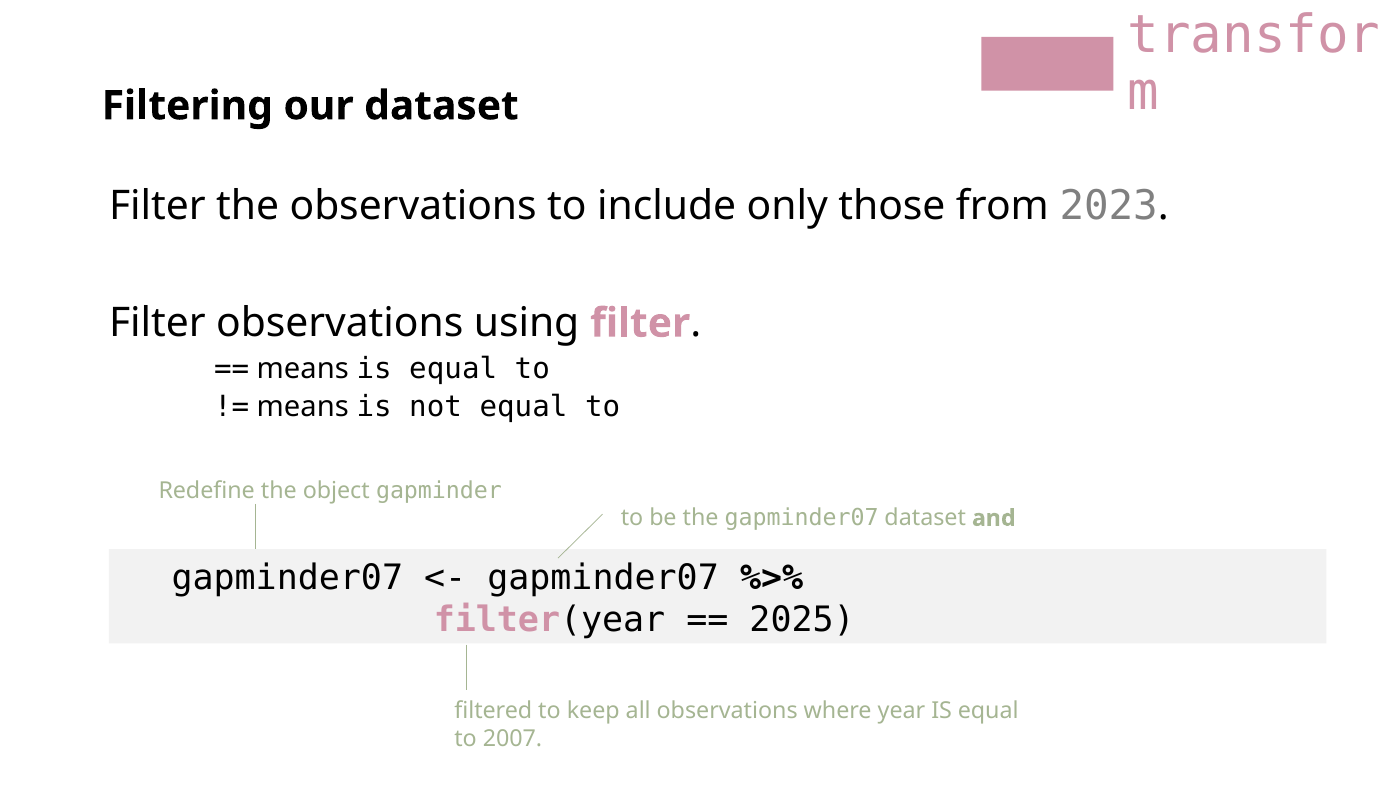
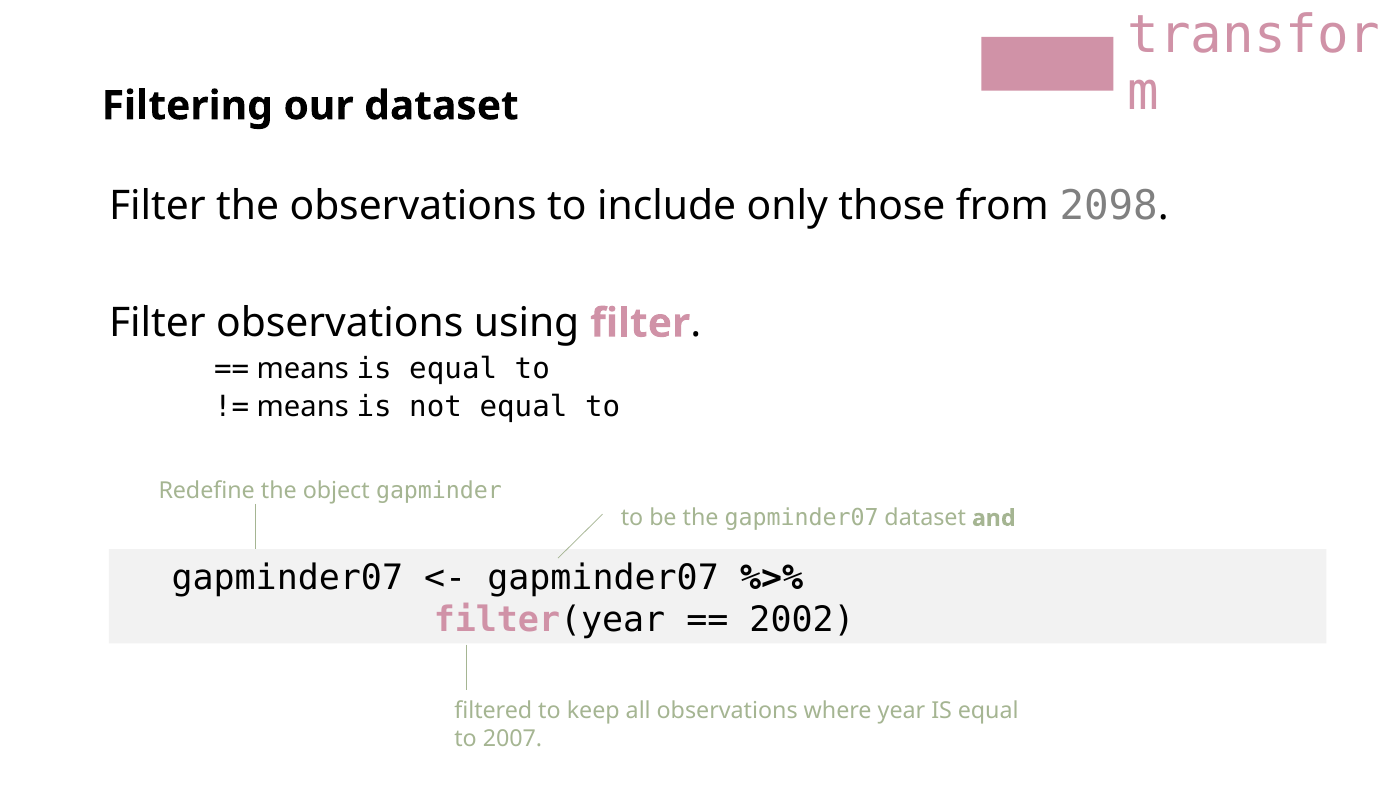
2023: 2023 -> 2098
2025: 2025 -> 2002
